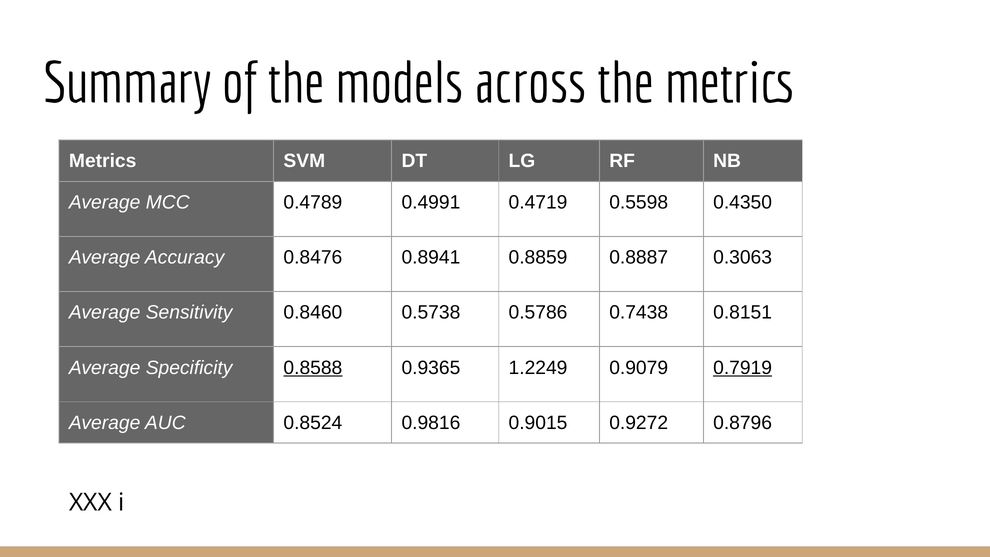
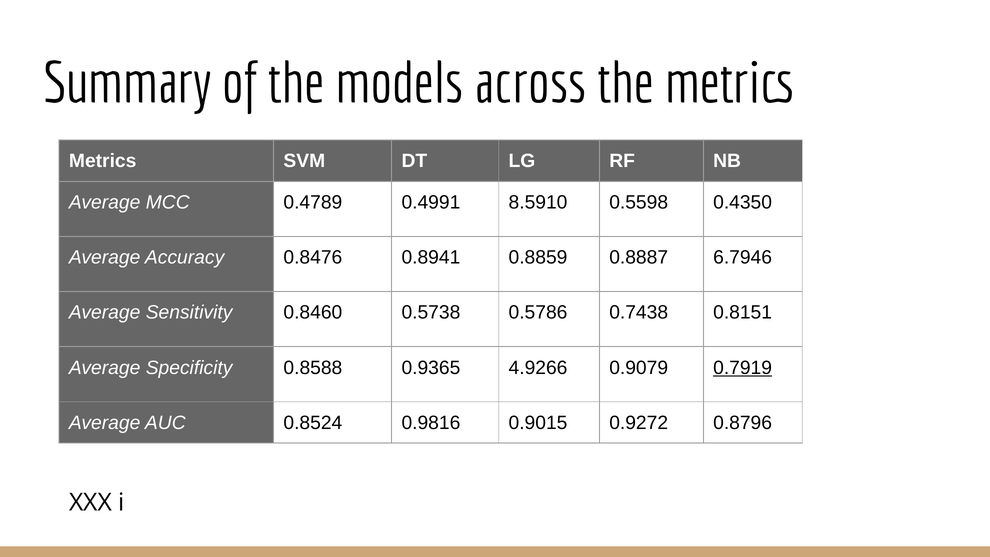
0.4719: 0.4719 -> 8.5910
0.3063: 0.3063 -> 6.7946
0.8588 underline: present -> none
1.2249: 1.2249 -> 4.9266
